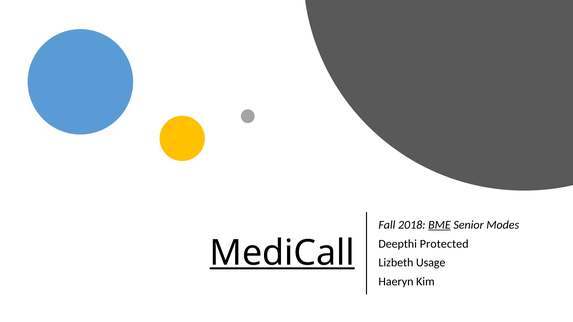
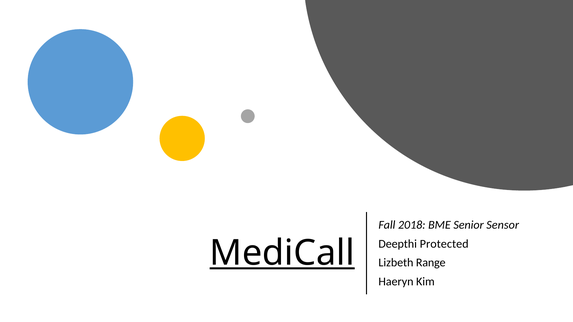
BME underline: present -> none
Modes: Modes -> Sensor
Usage: Usage -> Range
